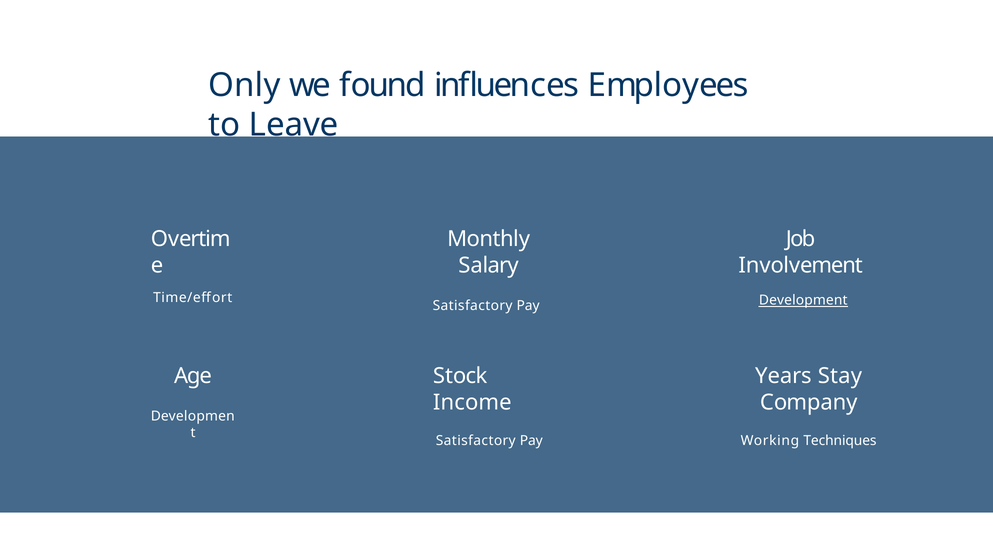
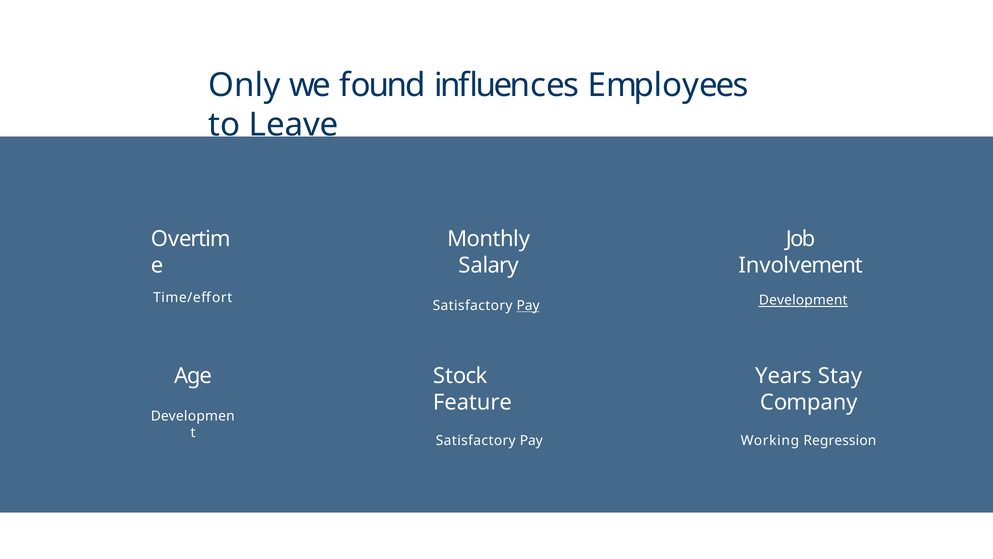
Pay at (528, 306) underline: none -> present
Income: Income -> Feature
Techniques: Techniques -> Regression
